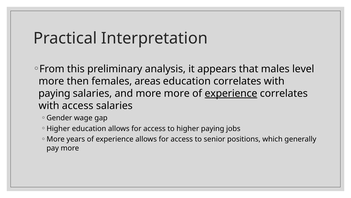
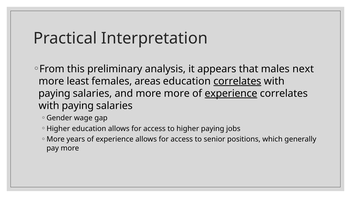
level: level -> next
then: then -> least
correlates at (237, 81) underline: none -> present
access at (78, 105): access -> paying
